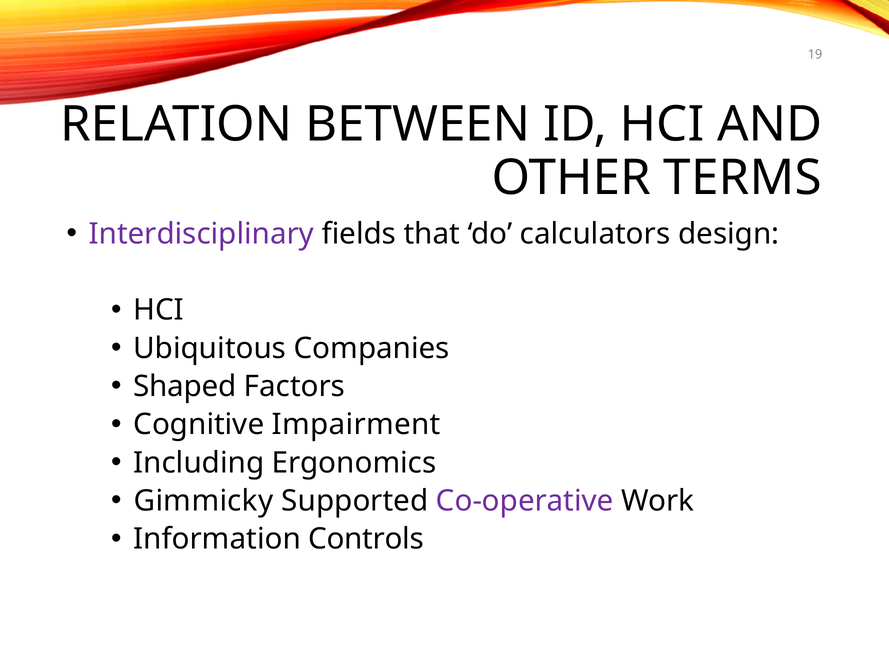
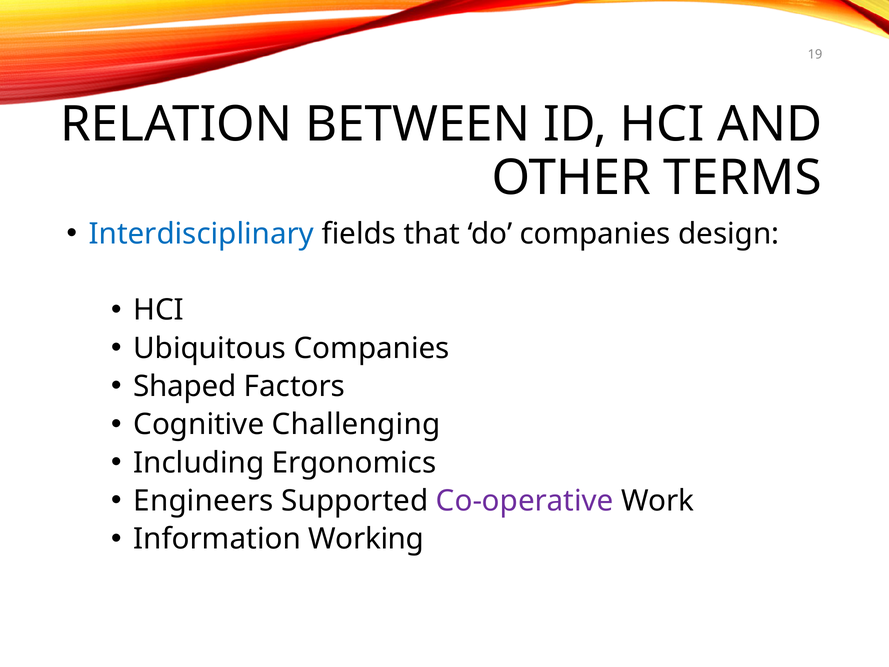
Interdisciplinary colour: purple -> blue
do calculators: calculators -> companies
Impairment: Impairment -> Challenging
Gimmicky: Gimmicky -> Engineers
Controls: Controls -> Working
